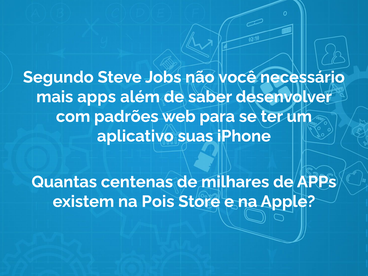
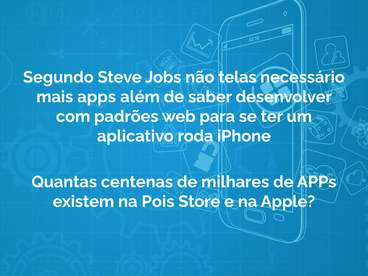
você: você -> telas
suas: suas -> roda
